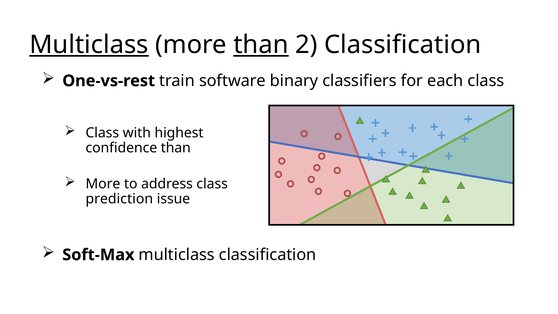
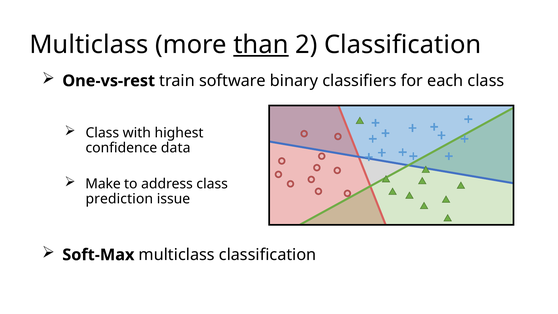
Multiclass at (89, 45) underline: present -> none
confidence than: than -> data
More at (103, 184): More -> Make
